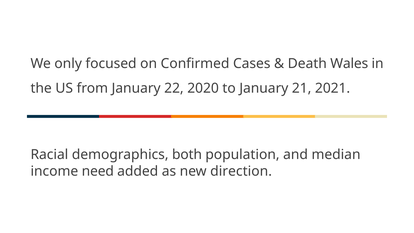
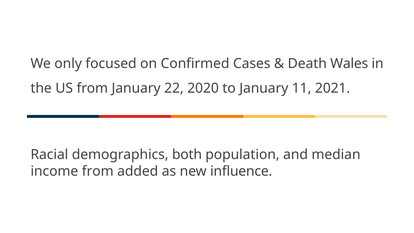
21: 21 -> 11
income need: need -> from
direction: direction -> influence
